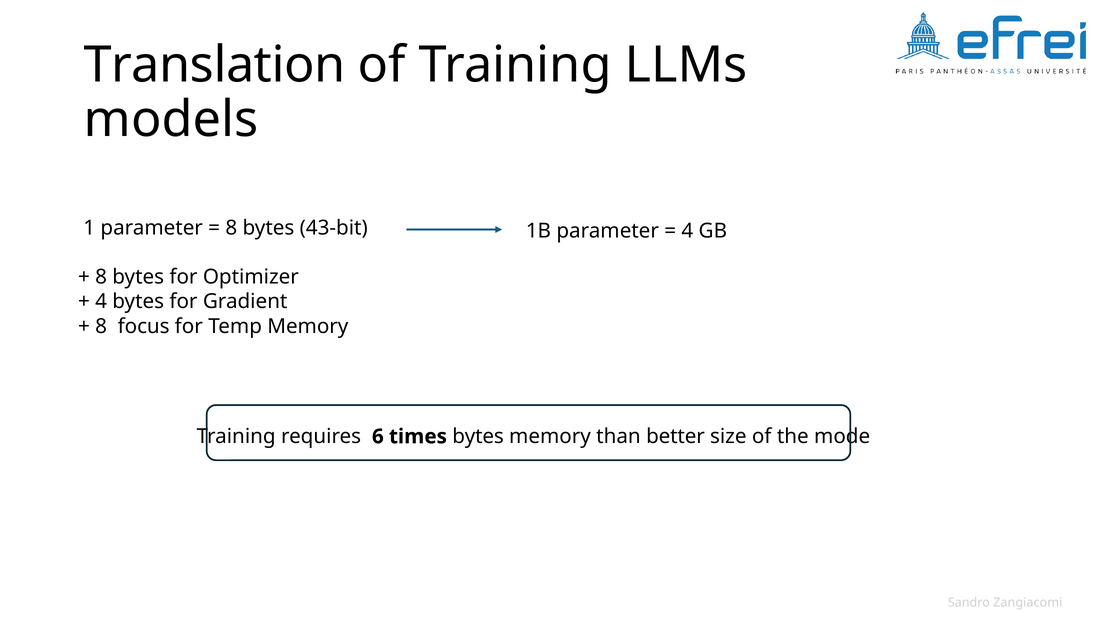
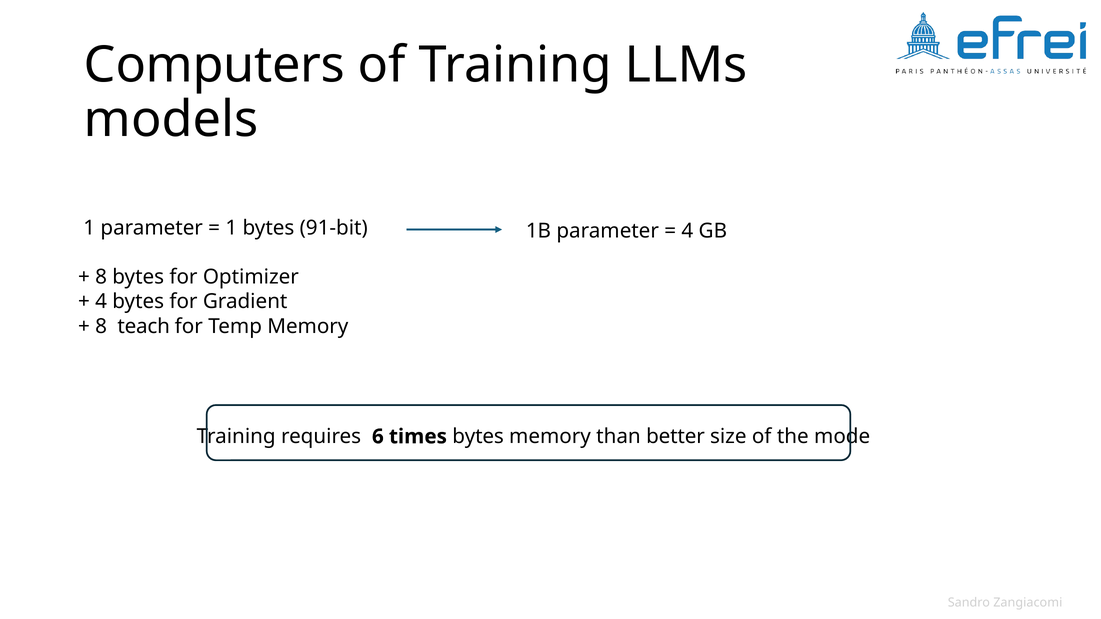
Translation: Translation -> Computers
8 at (231, 228): 8 -> 1
43-bit: 43-bit -> 91-bit
focus: focus -> teach
